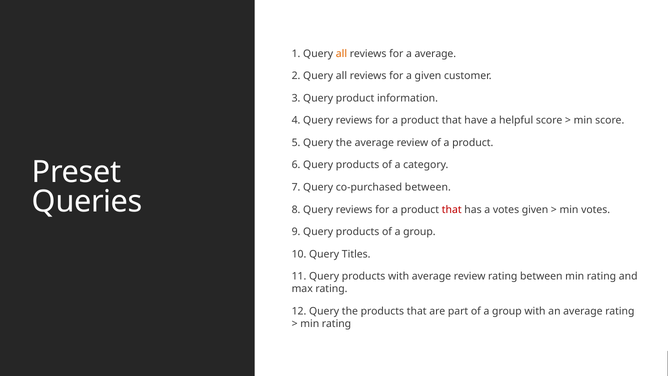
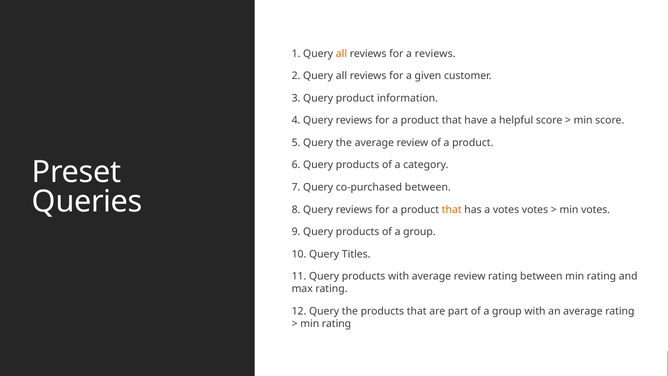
a average: average -> reviews
that at (452, 209) colour: red -> orange
votes given: given -> votes
